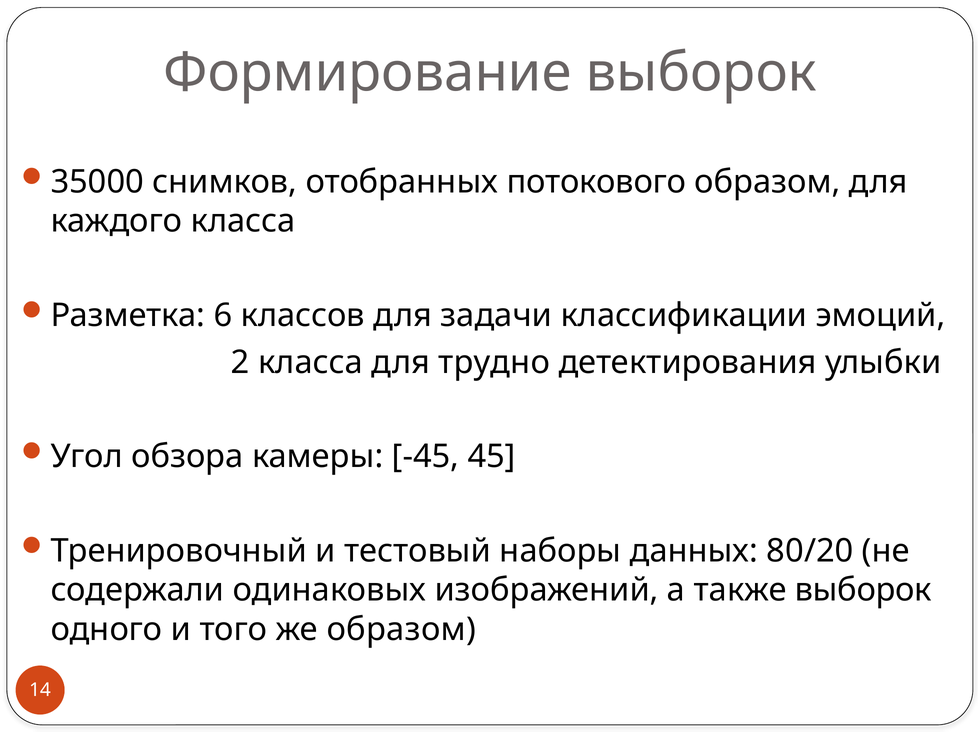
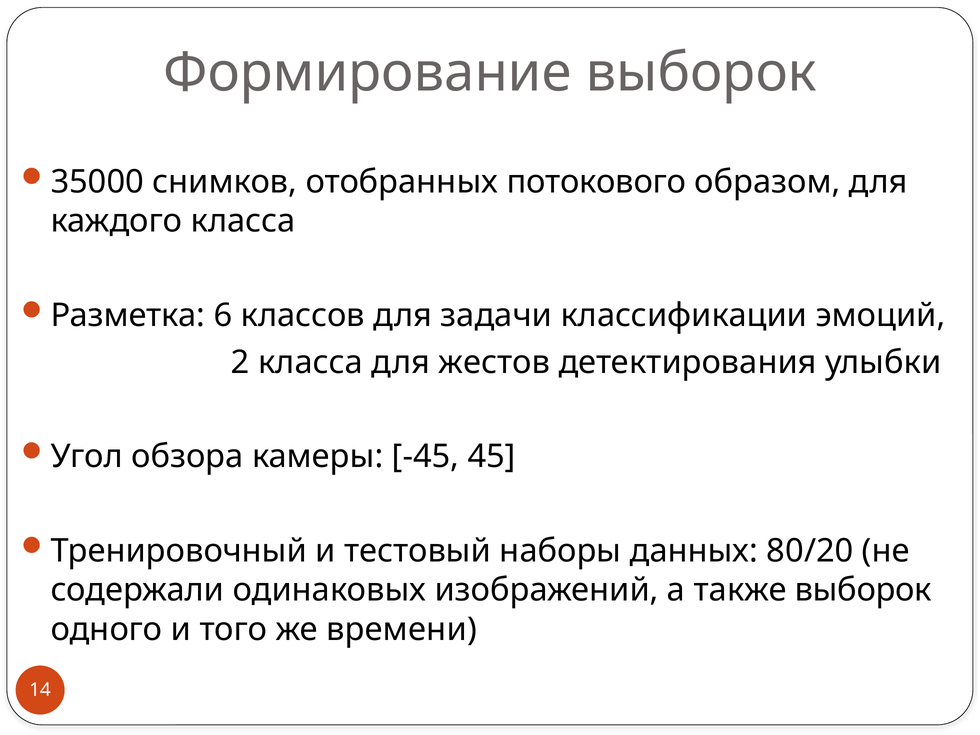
трудно: трудно -> жестов
же образом: образом -> времени
